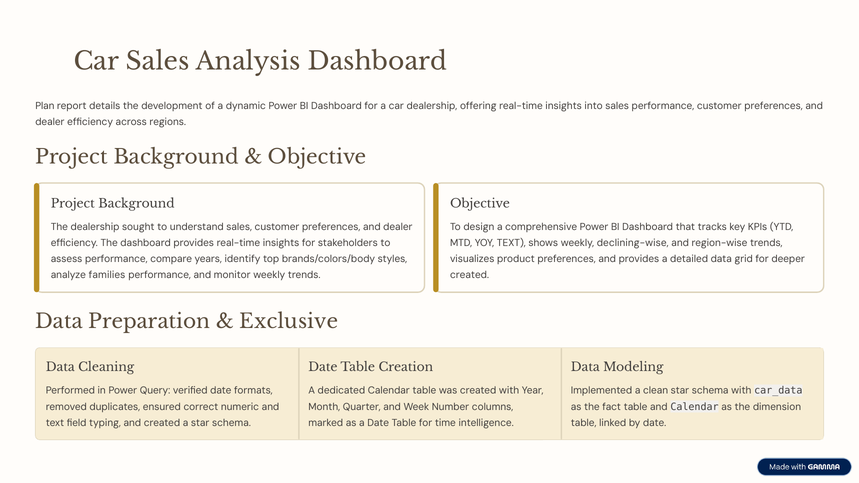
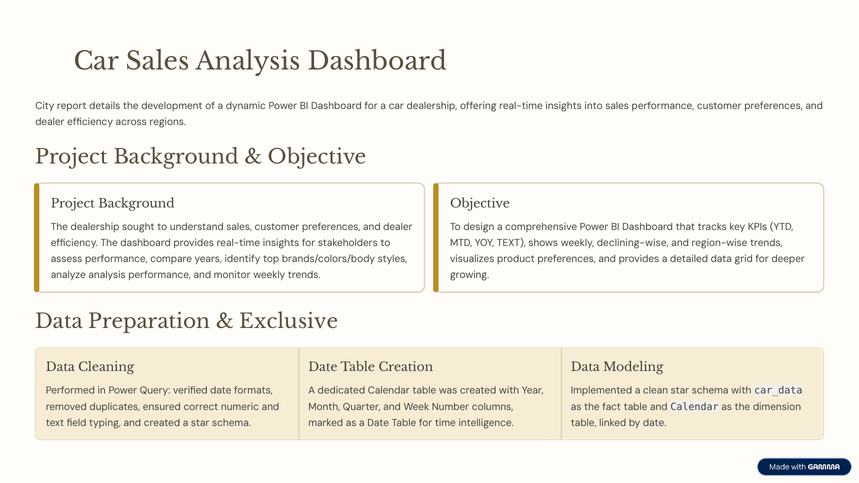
Plan: Plan -> City
analyze families: families -> analysis
created at (470, 275): created -> growing
